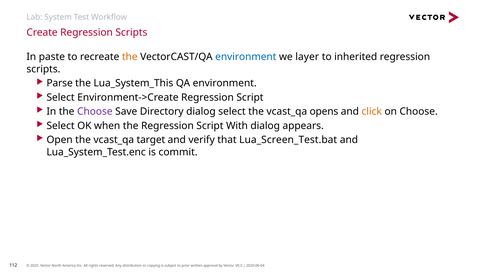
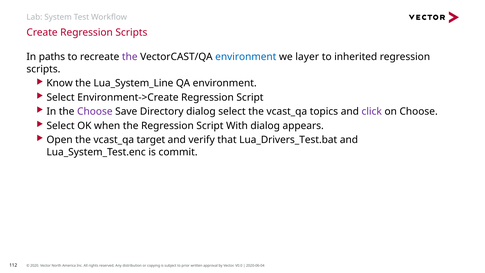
paste: paste -> paths
the at (130, 57) colour: orange -> purple
Parse: Parse -> Know
Lua_System_This: Lua_System_This -> Lua_System_Line
opens: opens -> topics
click colour: orange -> purple
Lua_Screen_Test.bat: Lua_Screen_Test.bat -> Lua_Drivers_Test.bat
